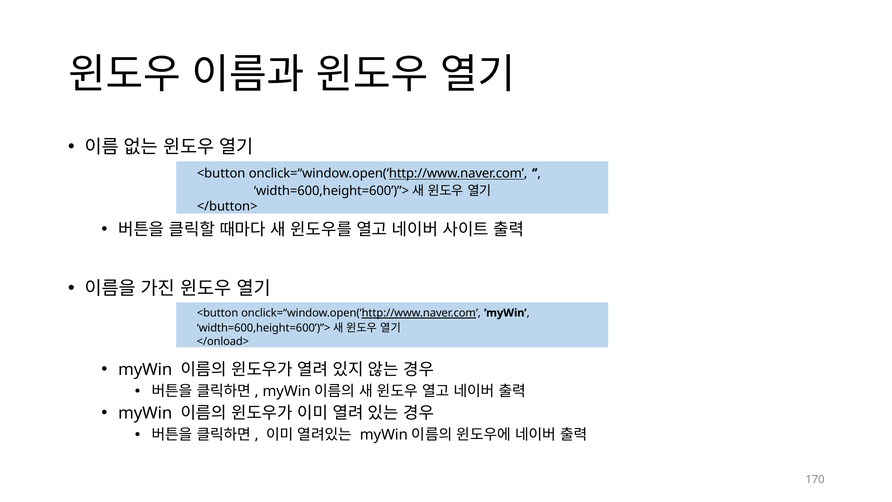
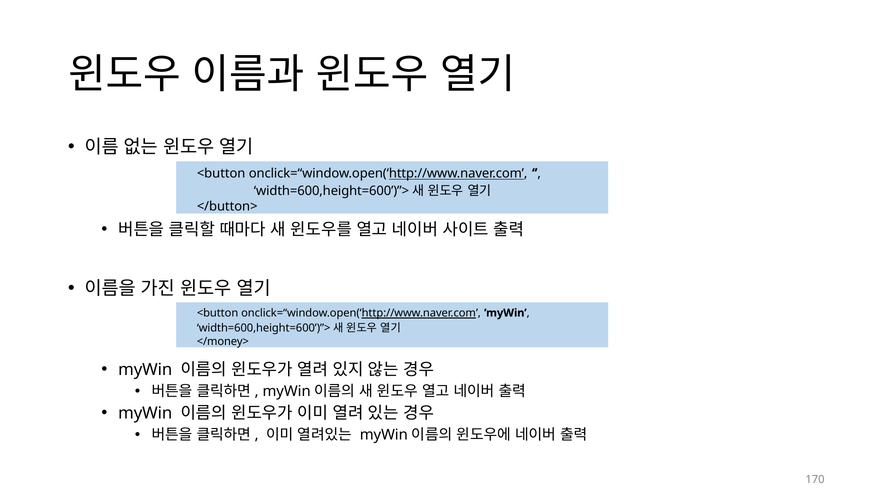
</onload>: </onload> -> </money>
